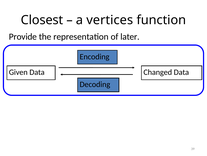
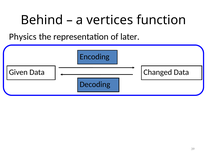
Closest: Closest -> Behind
Provide: Provide -> Physics
